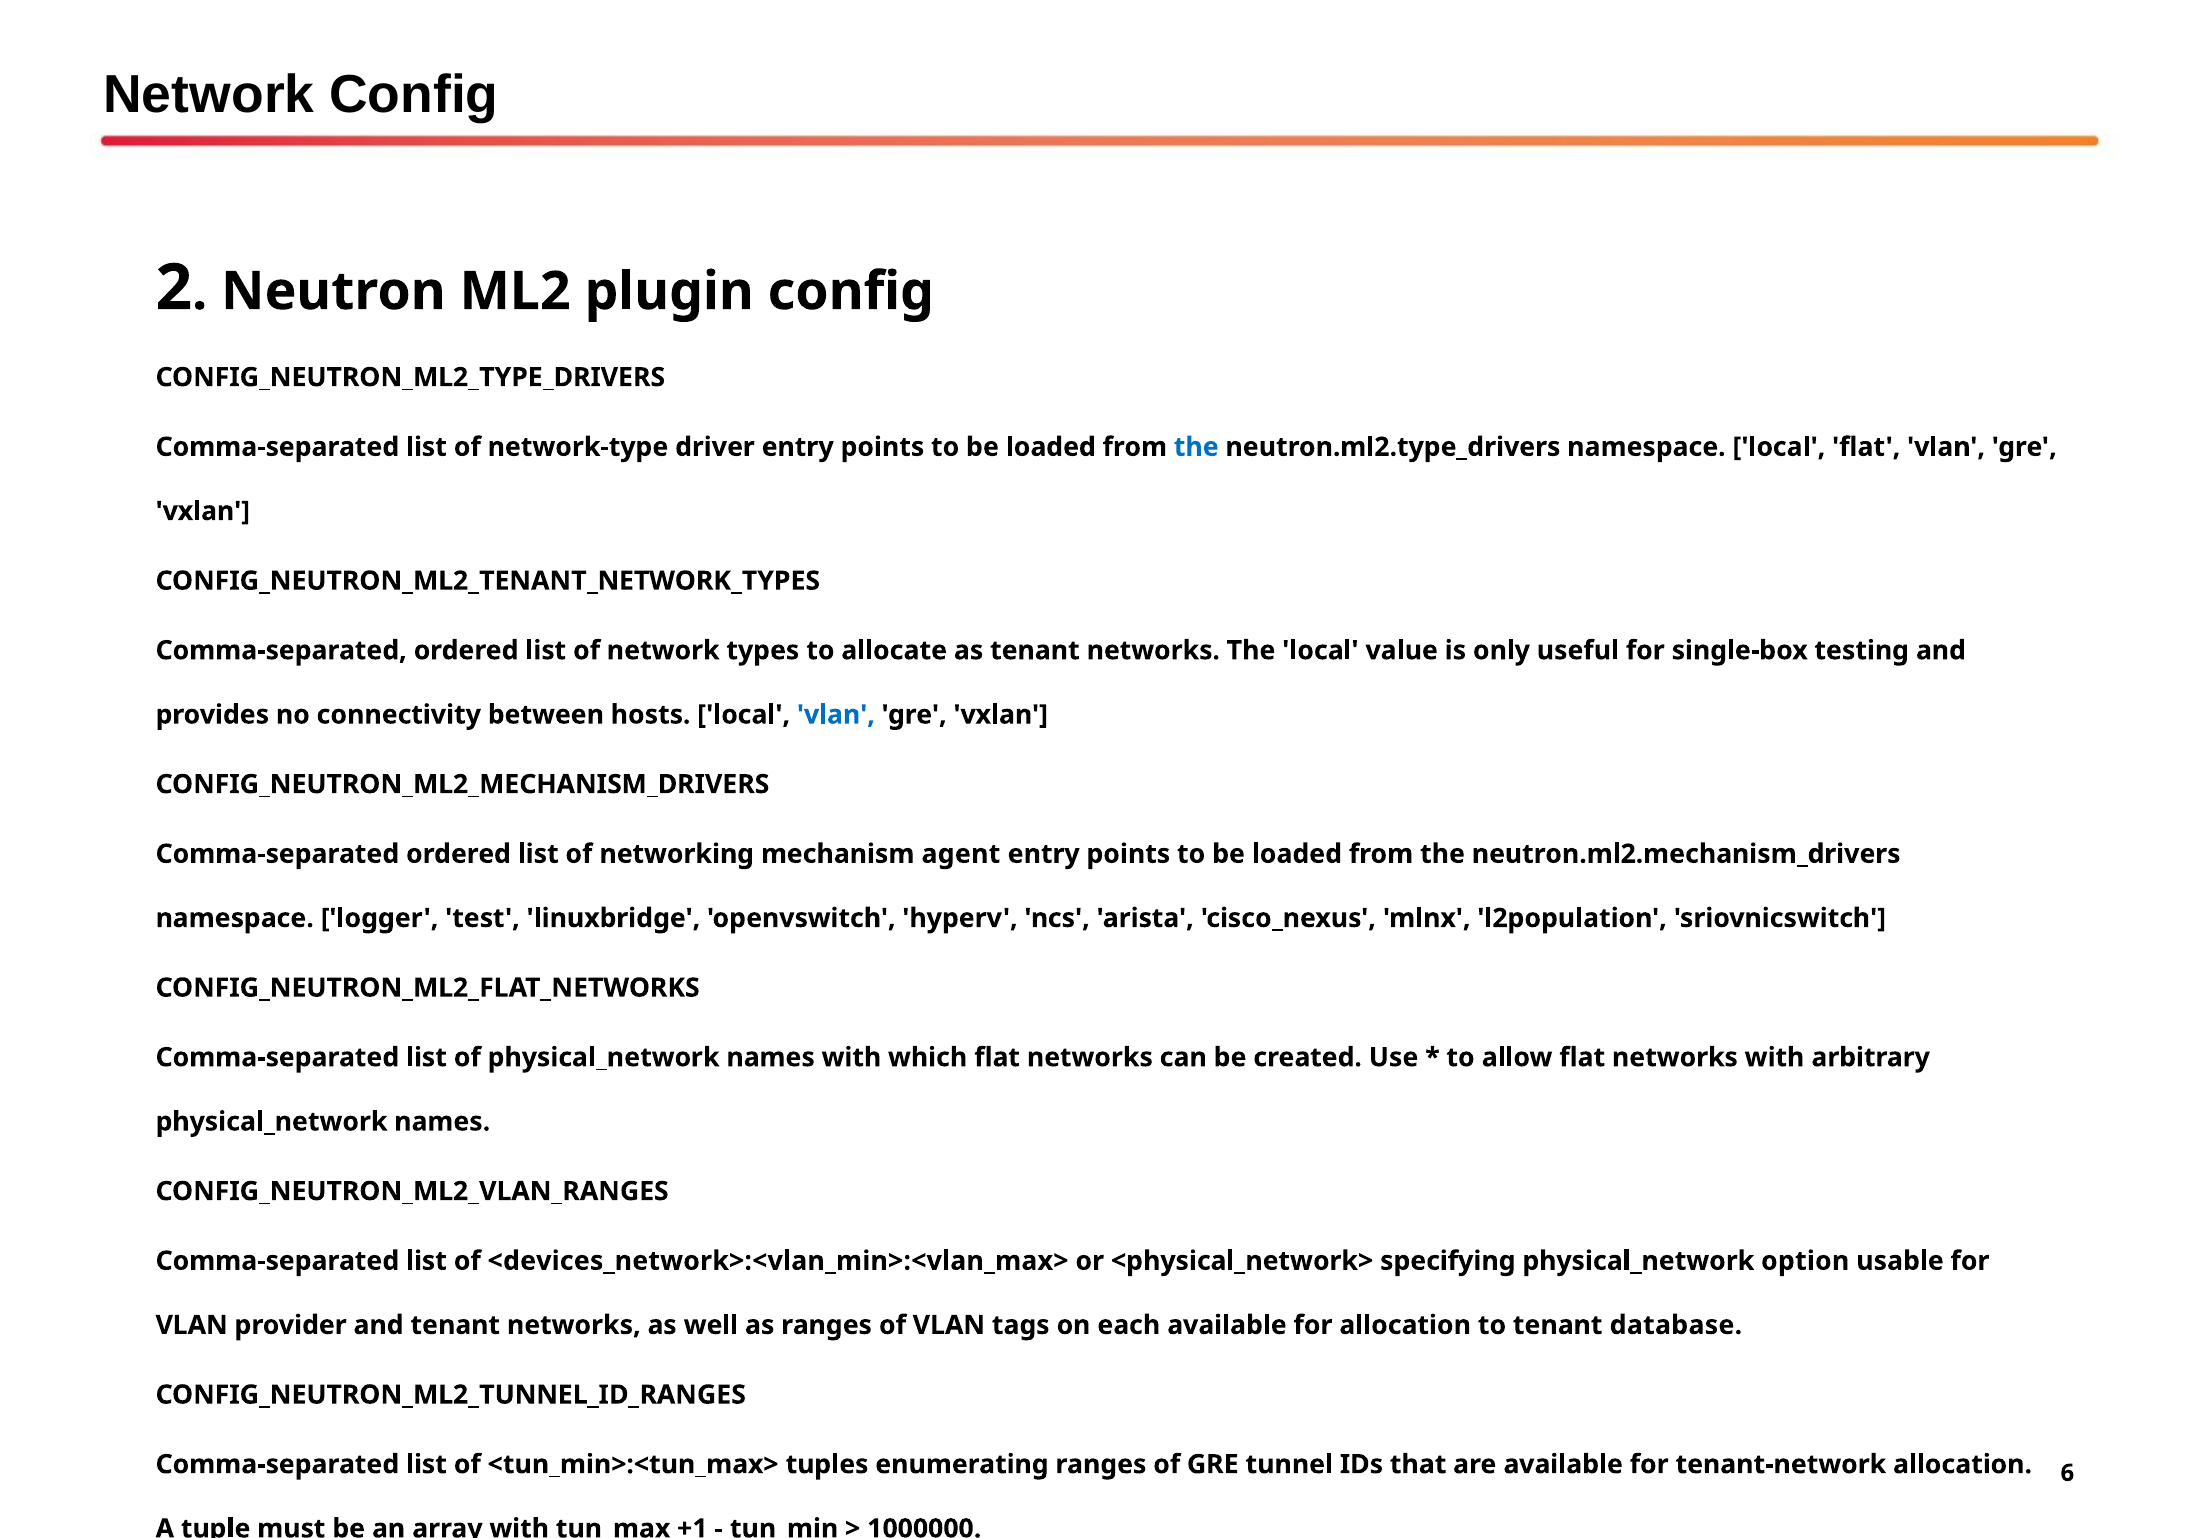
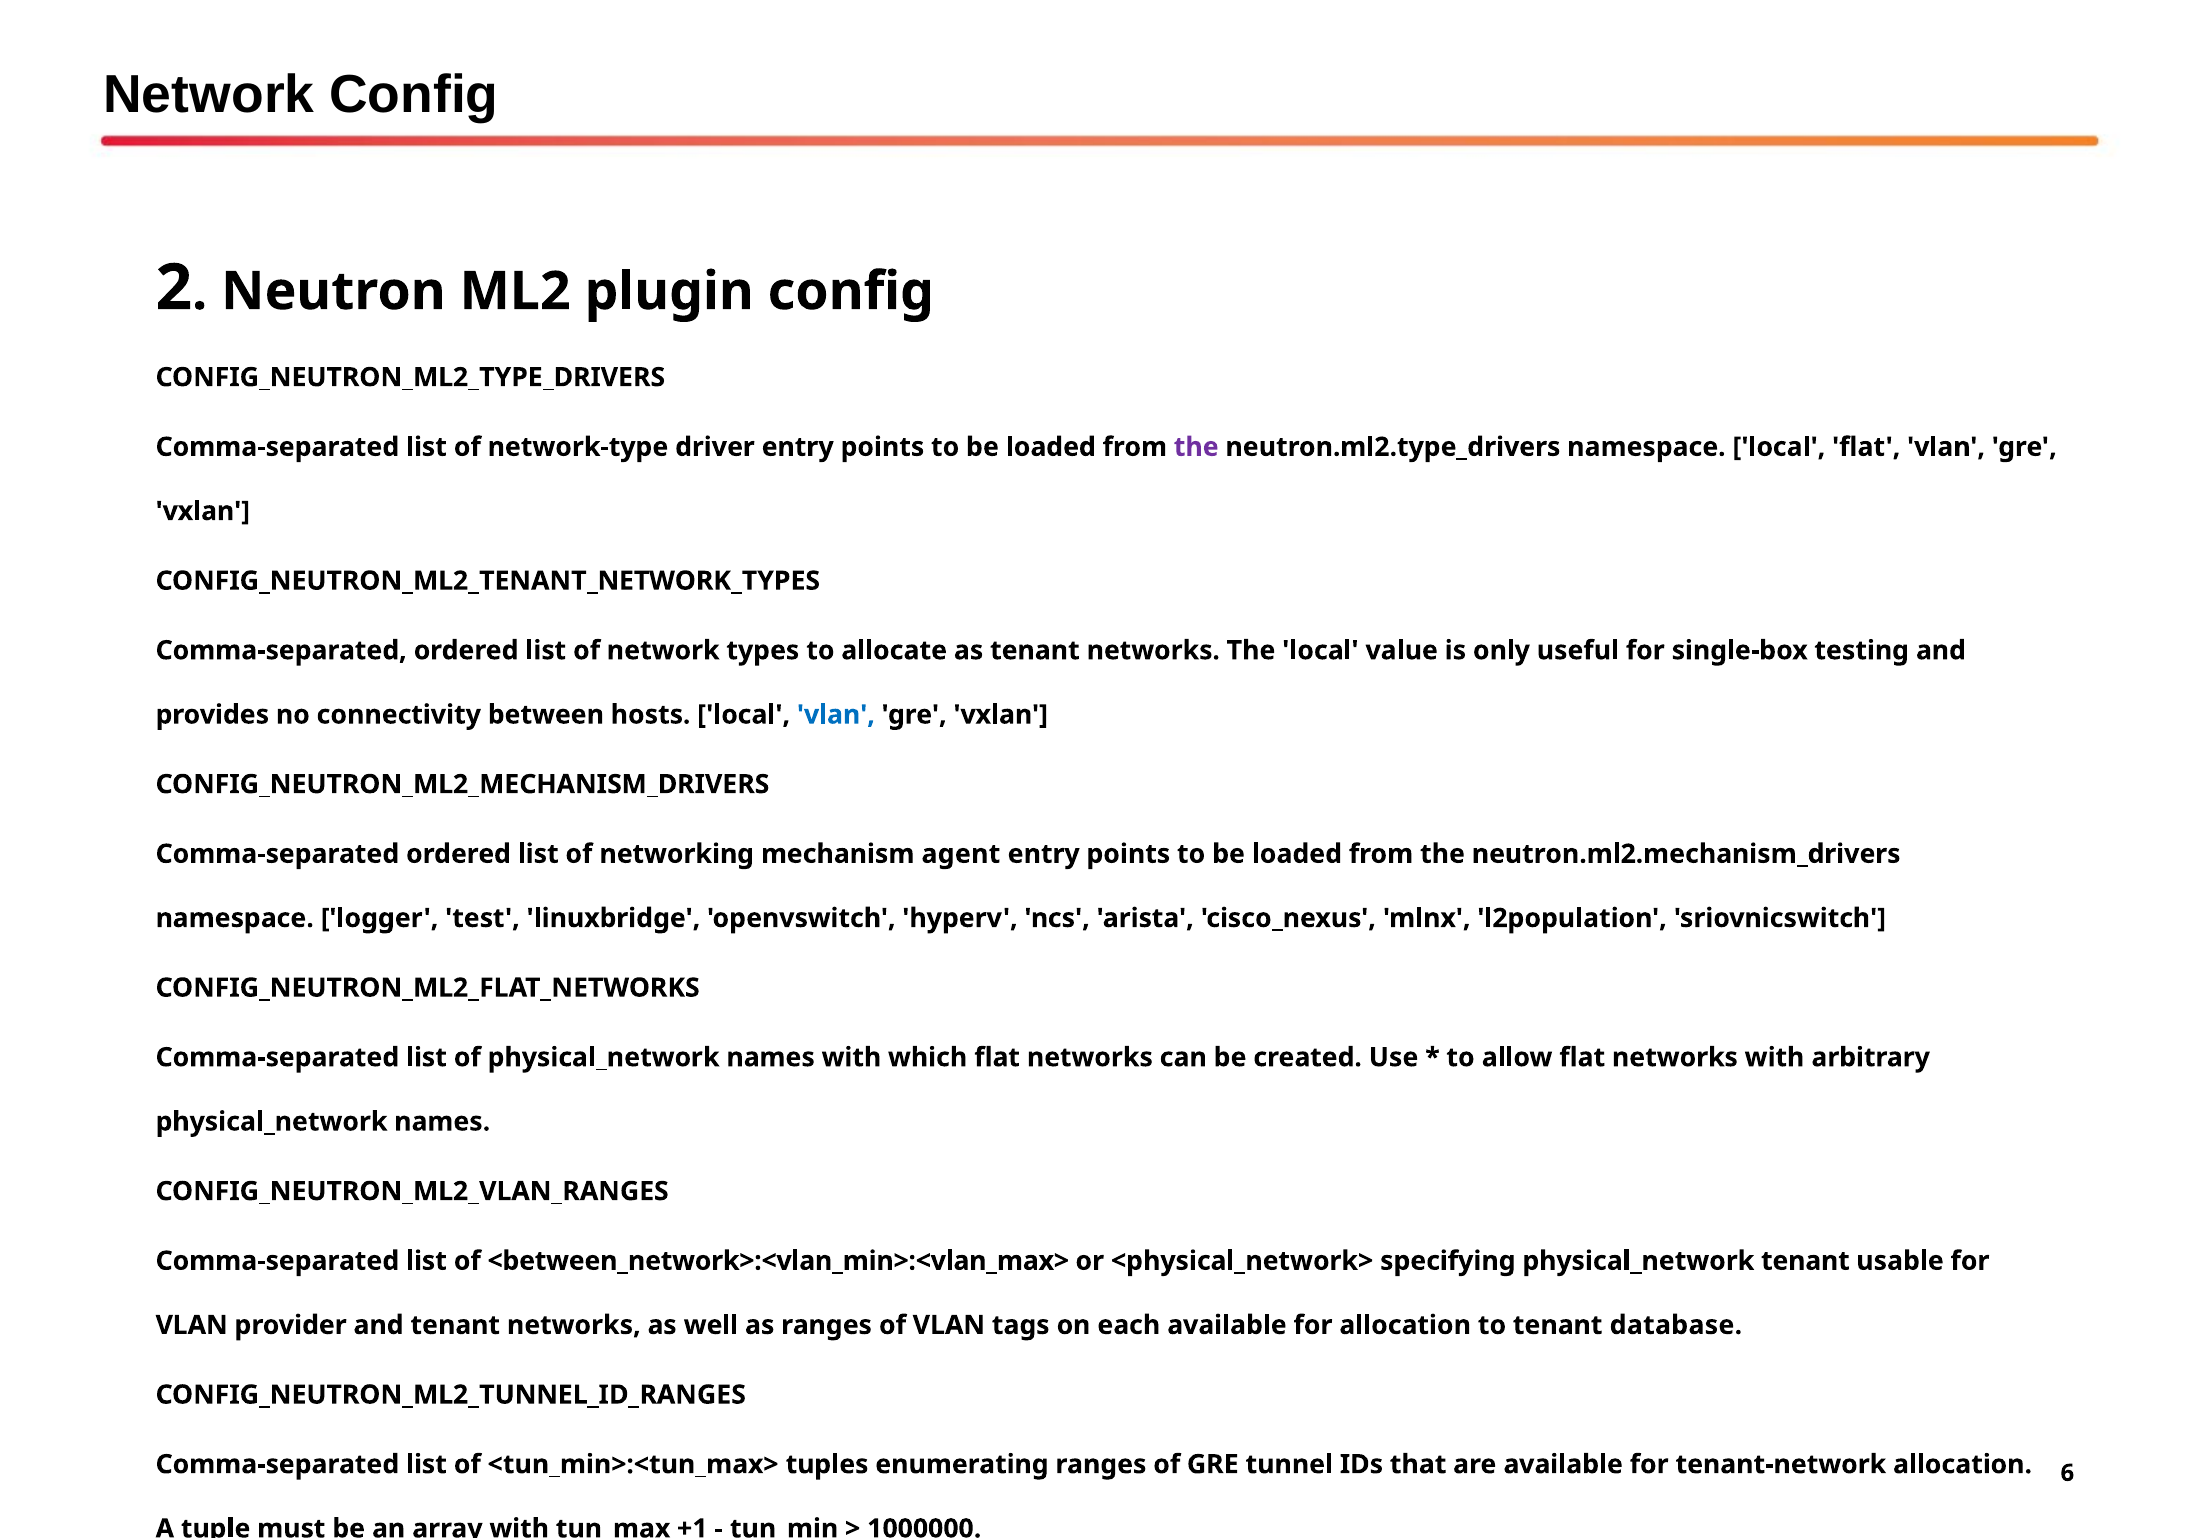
the at (1196, 447) colour: blue -> purple
<devices_network>:<vlan_min>:<vlan_max>: <devices_network>:<vlan_min>:<vlan_max> -> <between_network>:<vlan_min>:<vlan_max>
physical_network option: option -> tenant
